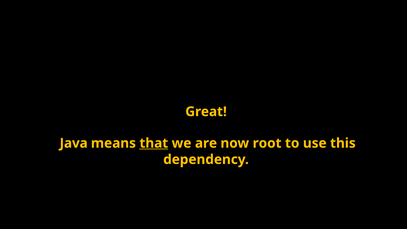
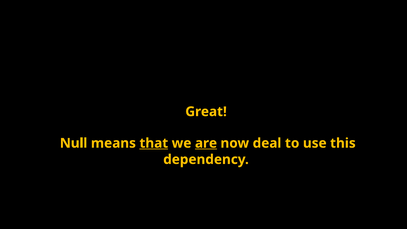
Java: Java -> Null
are underline: none -> present
root: root -> deal
